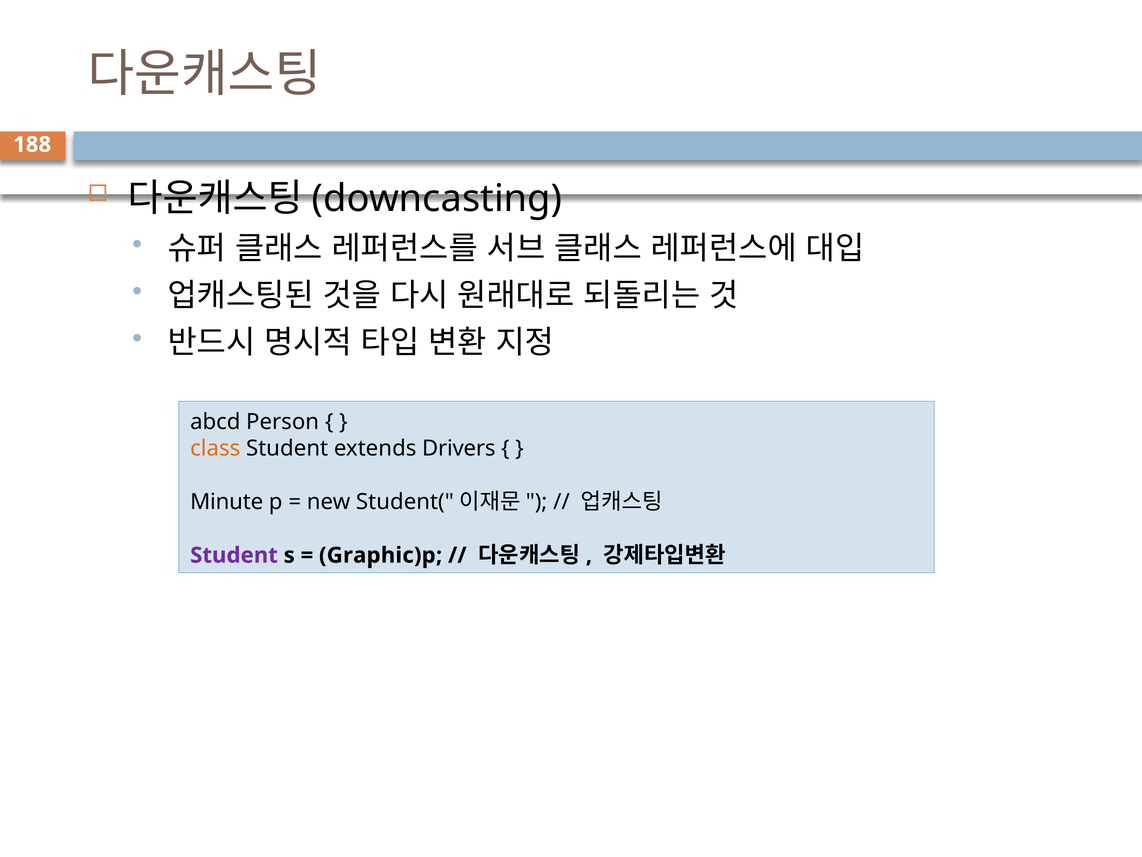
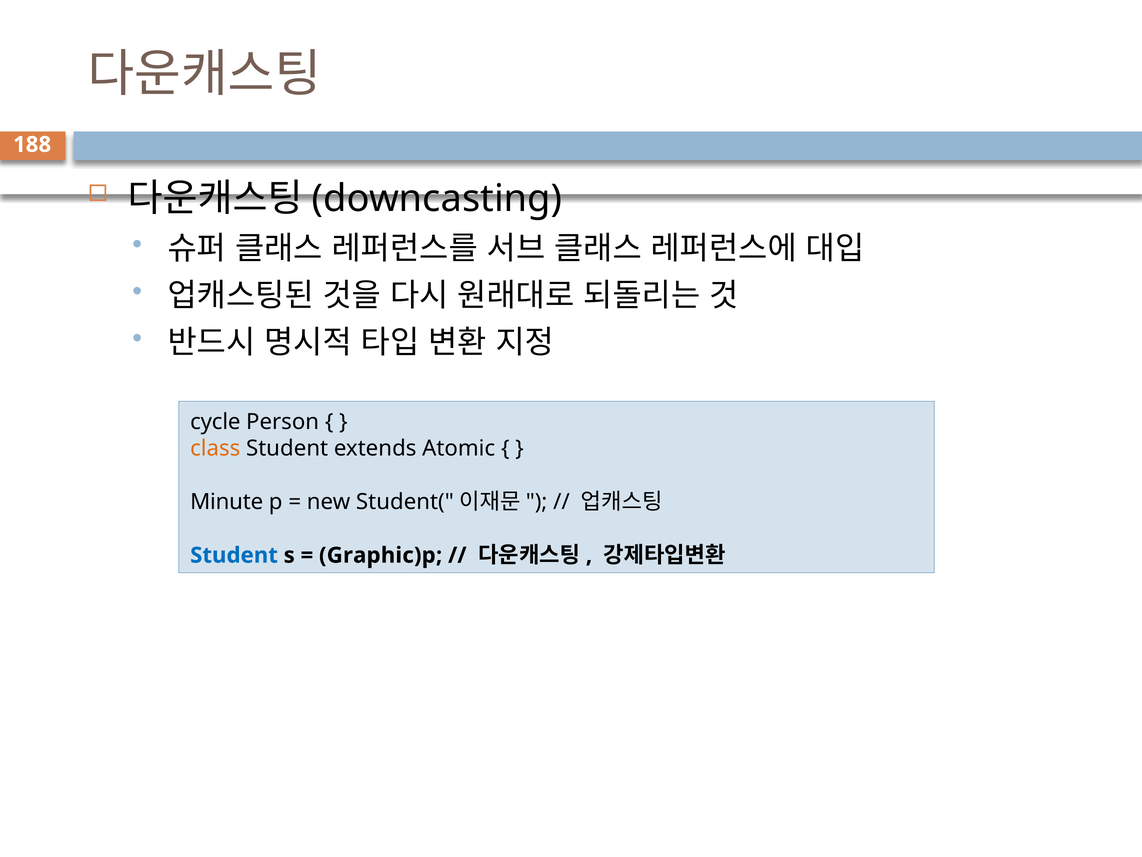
abcd: abcd -> cycle
Drivers: Drivers -> Atomic
Student at (234, 555) colour: purple -> blue
